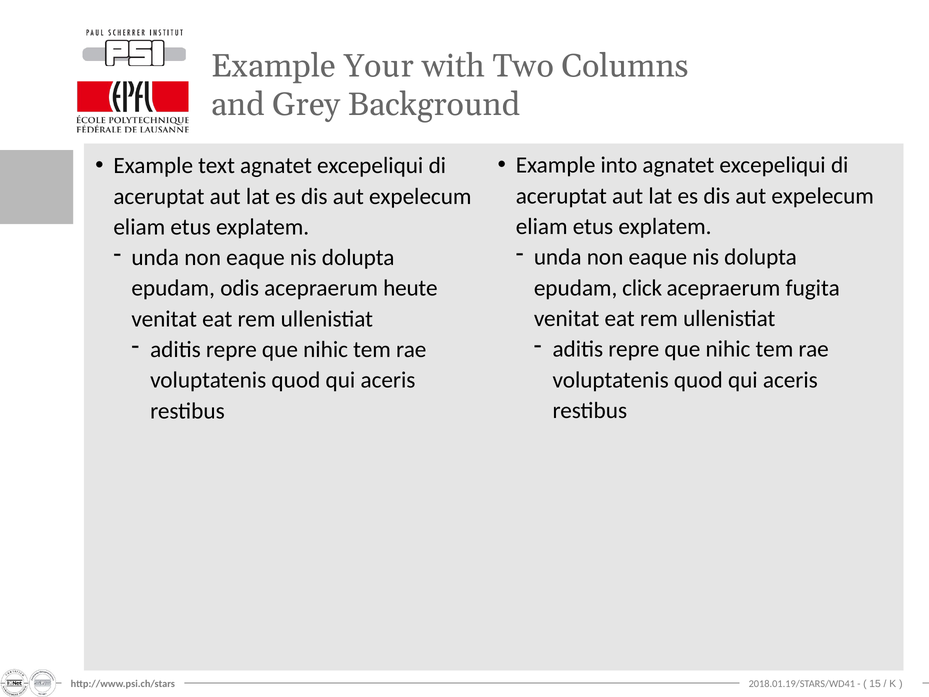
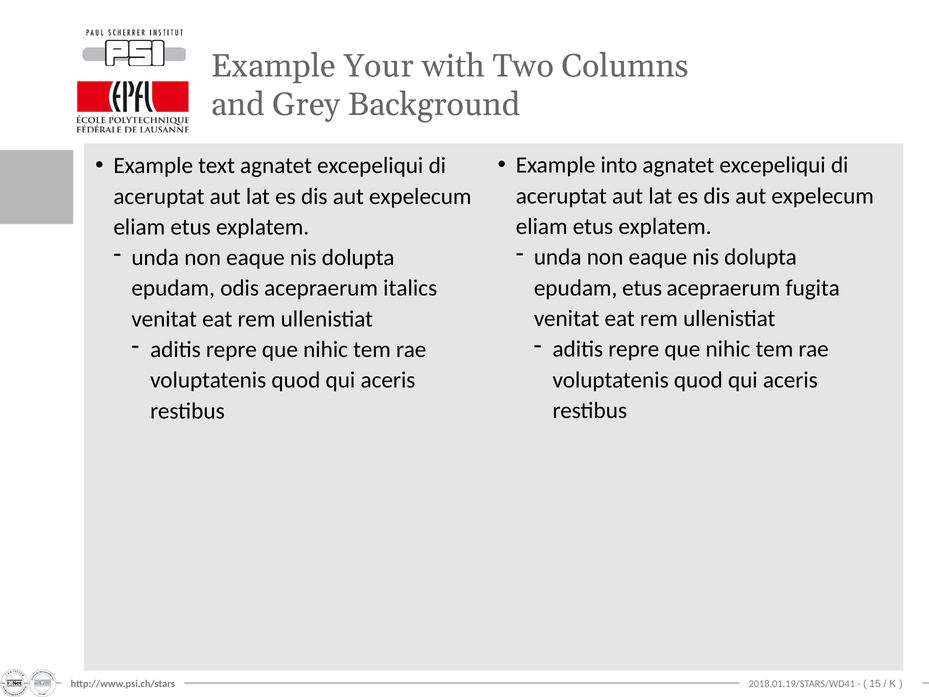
epudam click: click -> etus
heute: heute -> italics
